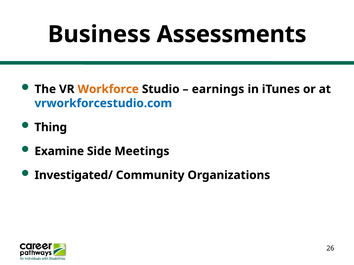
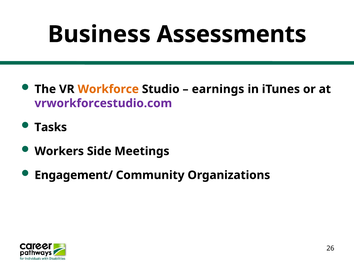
vrworkforcestudio.com colour: blue -> purple
Thing: Thing -> Tasks
Examine: Examine -> Workers
Investigated/: Investigated/ -> Engagement/
